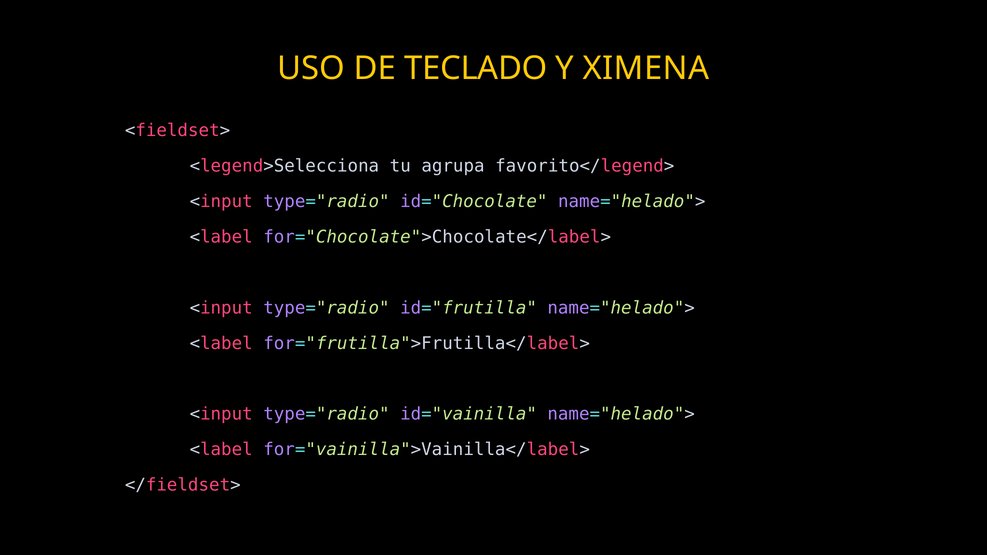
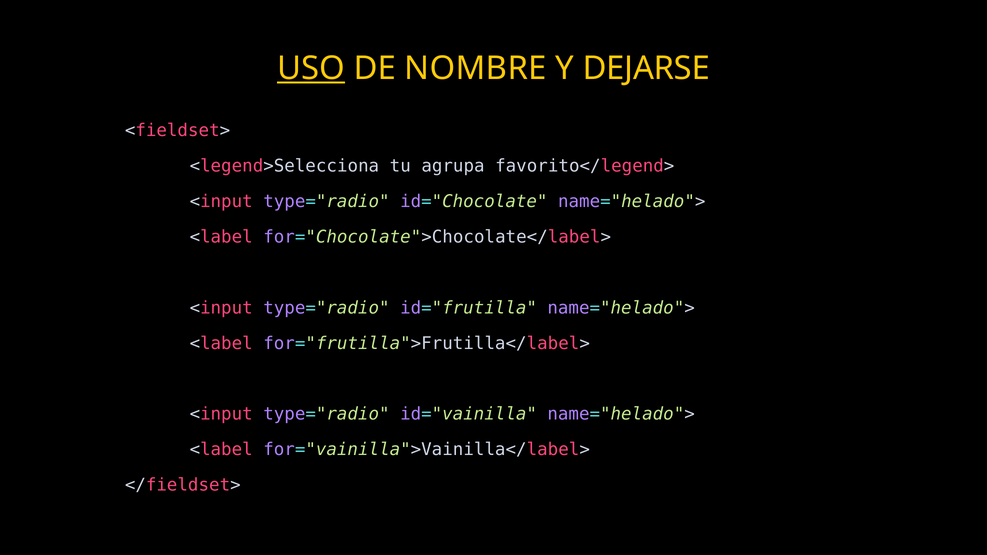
USO underline: none -> present
TECLADO: TECLADO -> NOMBRE
XIMENA: XIMENA -> DEJARSE
